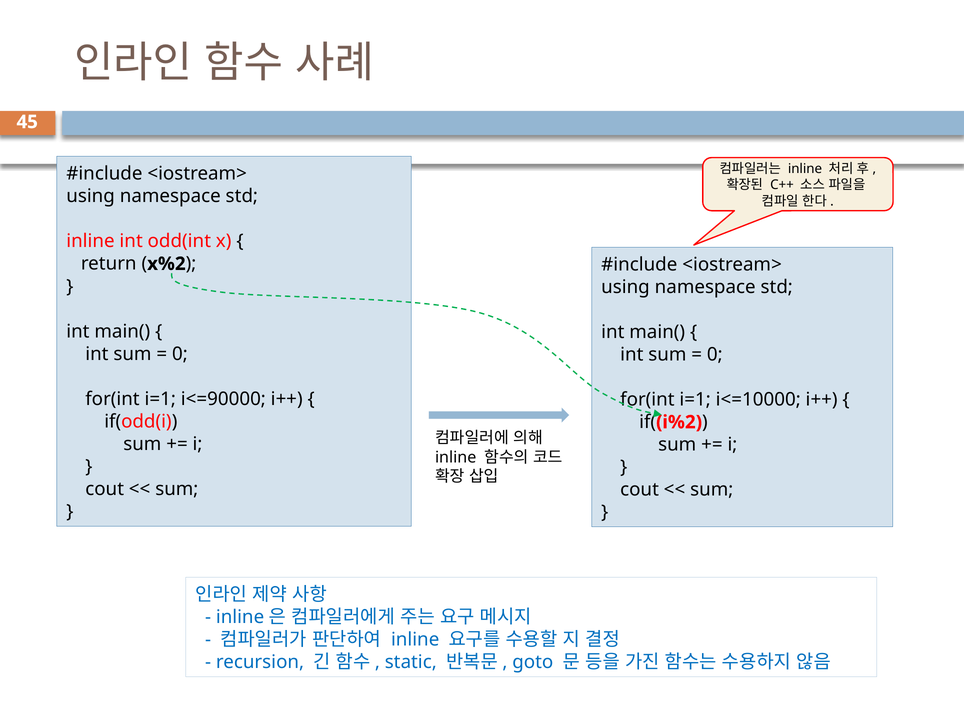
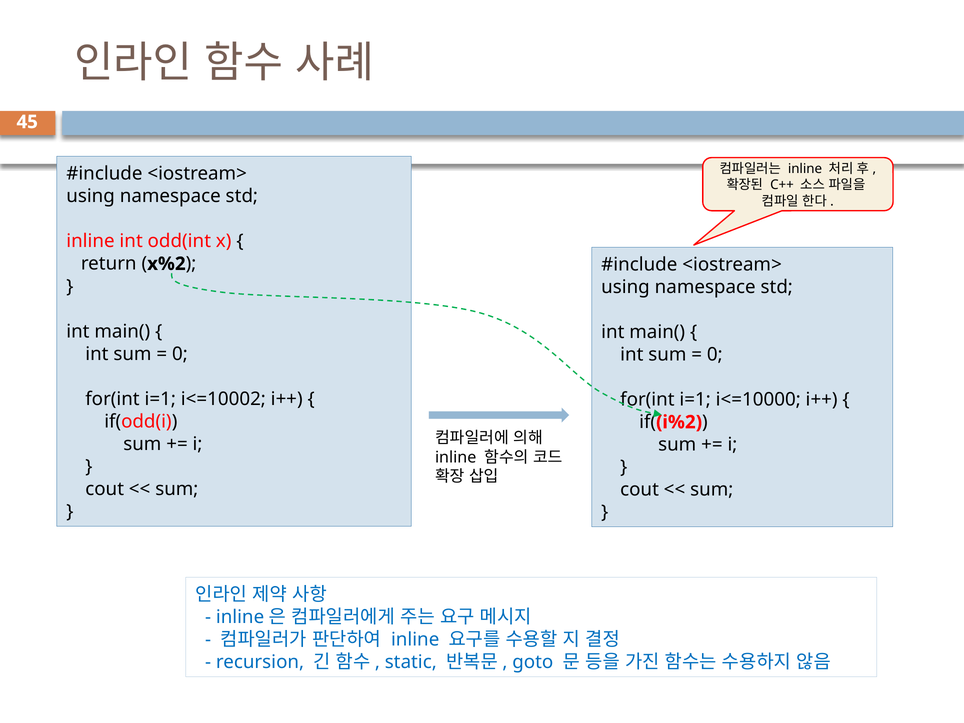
i<=90000: i<=90000 -> i<=10002
